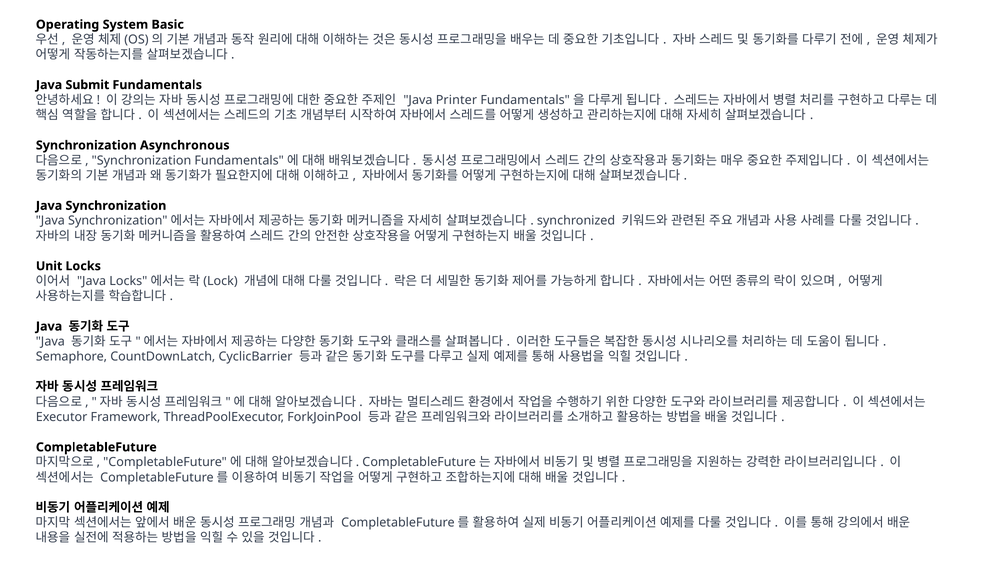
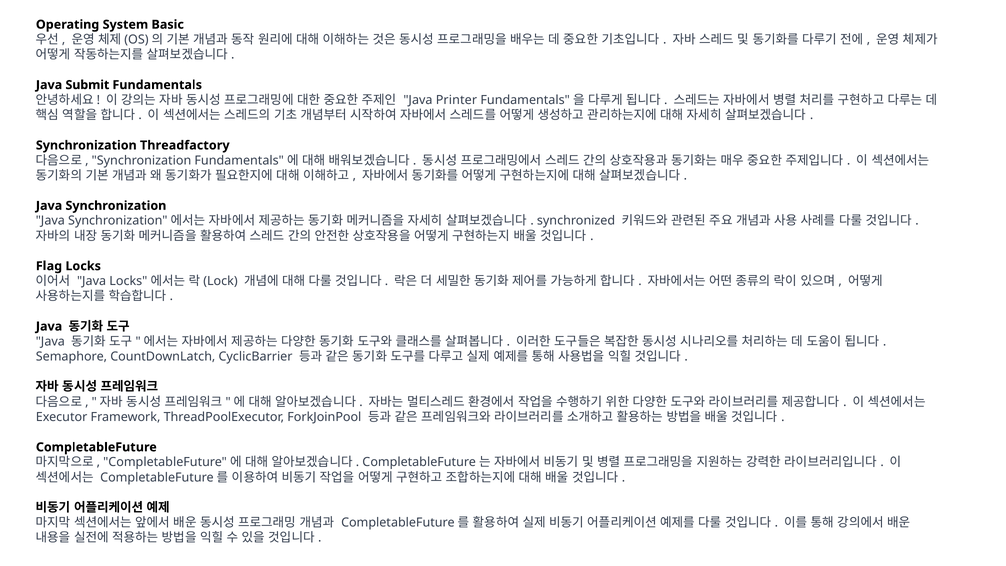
Asynchronous: Asynchronous -> Threadfactory
Unit: Unit -> Flag
